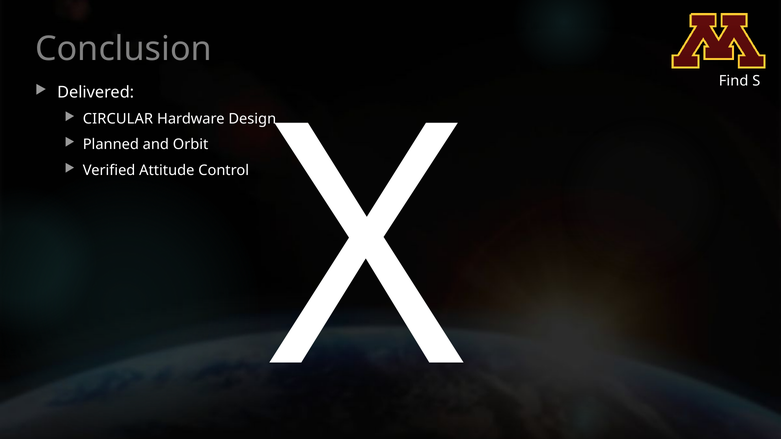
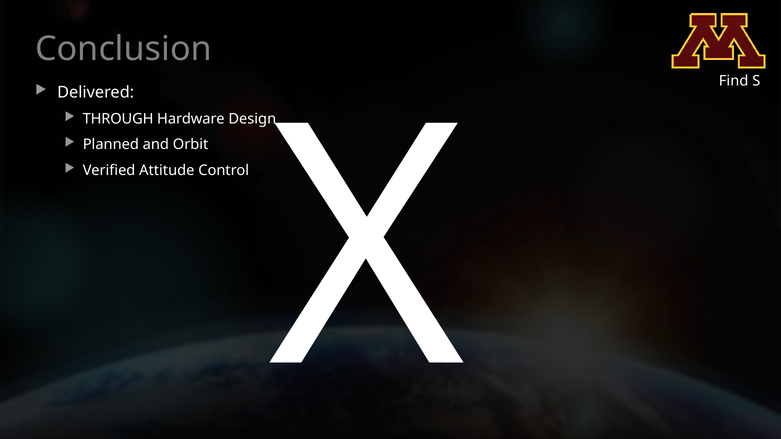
CIRCULAR: CIRCULAR -> THROUGH
